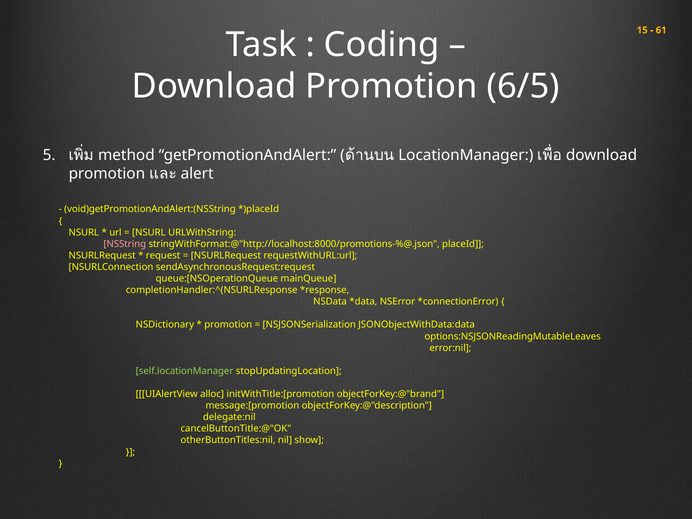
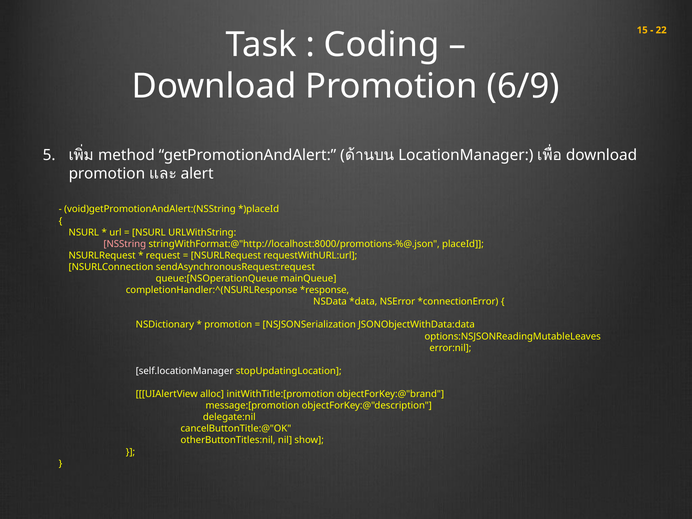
61: 61 -> 22
6/5: 6/5 -> 6/9
self.locationManager colour: light green -> white
